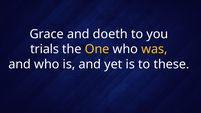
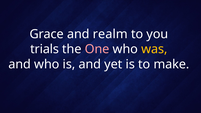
doeth: doeth -> realm
One colour: yellow -> pink
these: these -> make
